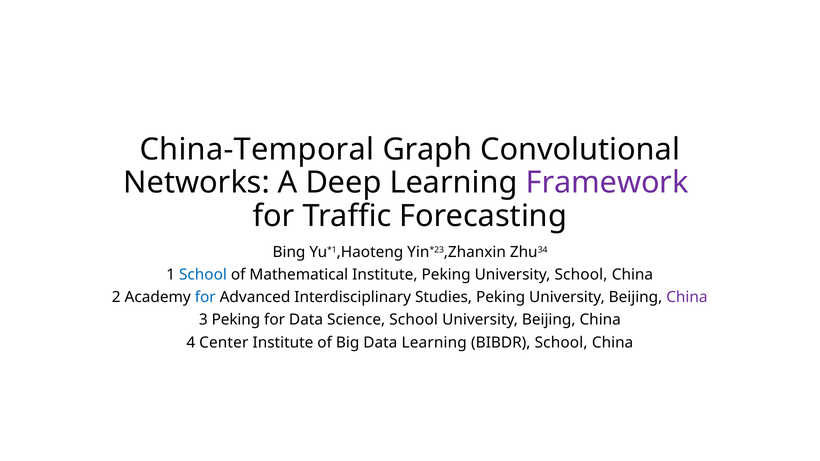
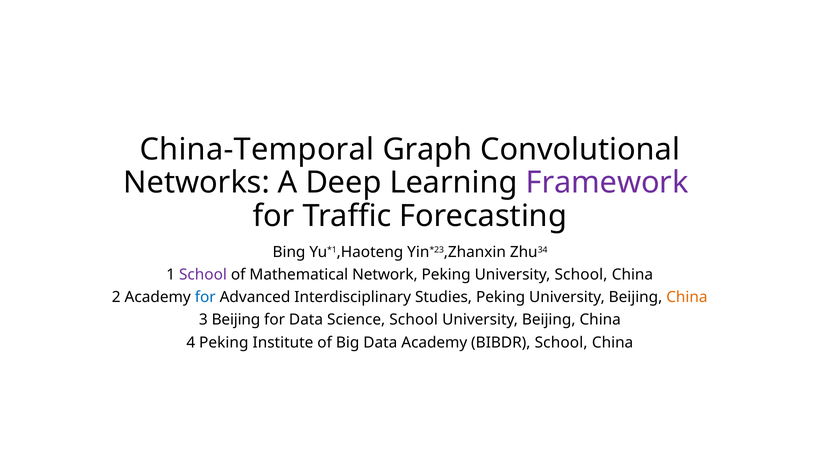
School at (203, 275) colour: blue -> purple
Mathematical Institute: Institute -> Network
China at (687, 297) colour: purple -> orange
3 Peking: Peking -> Beijing
4 Center: Center -> Peking
Data Learning: Learning -> Academy
